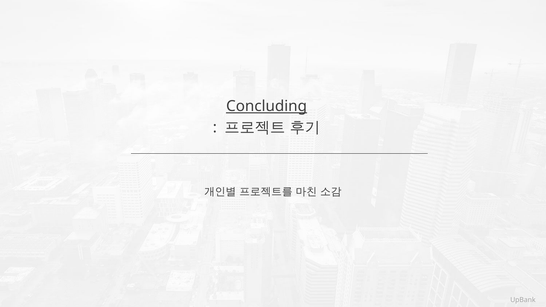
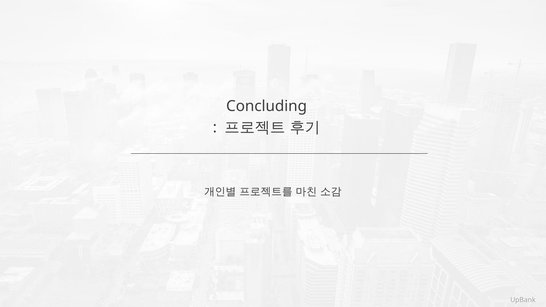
Concluding underline: present -> none
